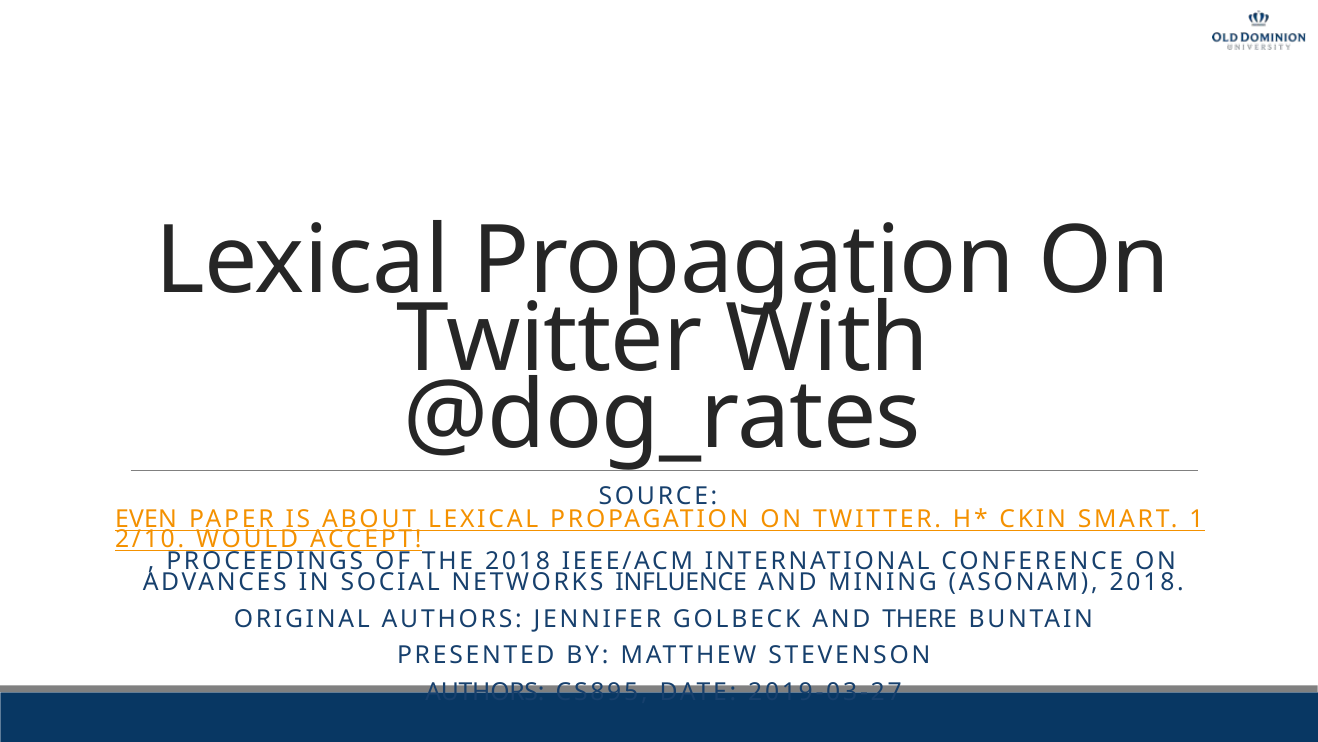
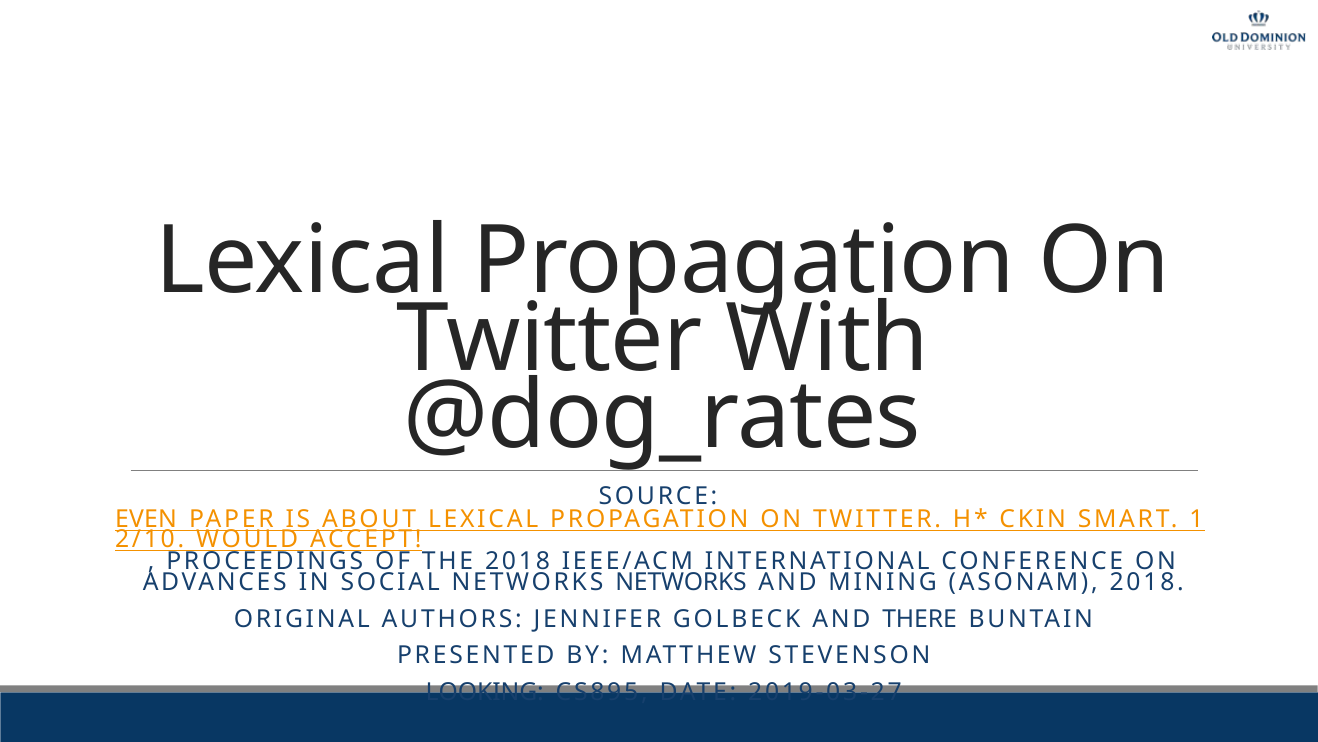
NETWORKS INFLUENCE: INFLUENCE -> NETWORKS
AUTHORS at (485, 692): AUTHORS -> LOOKING
